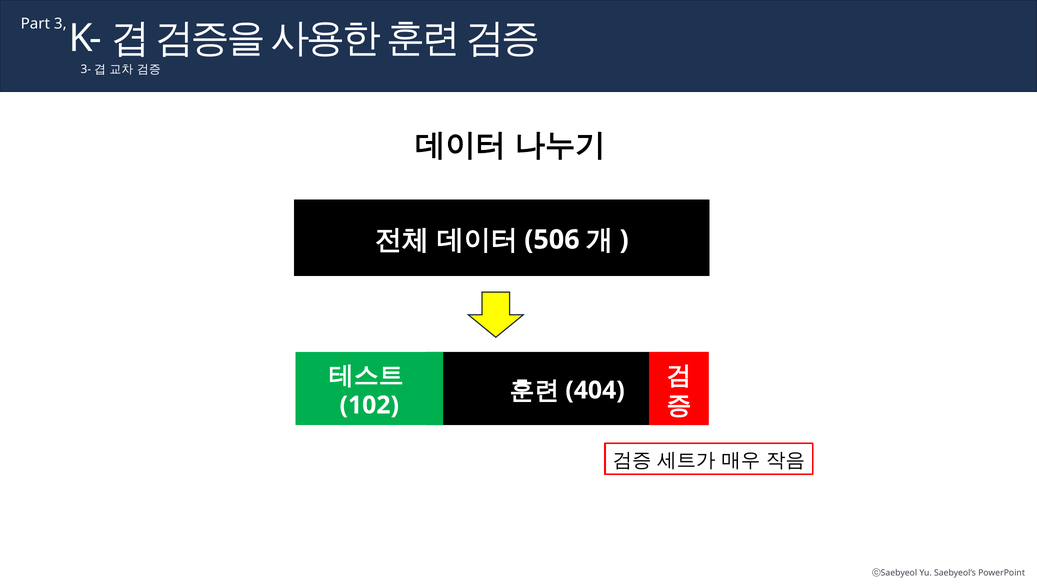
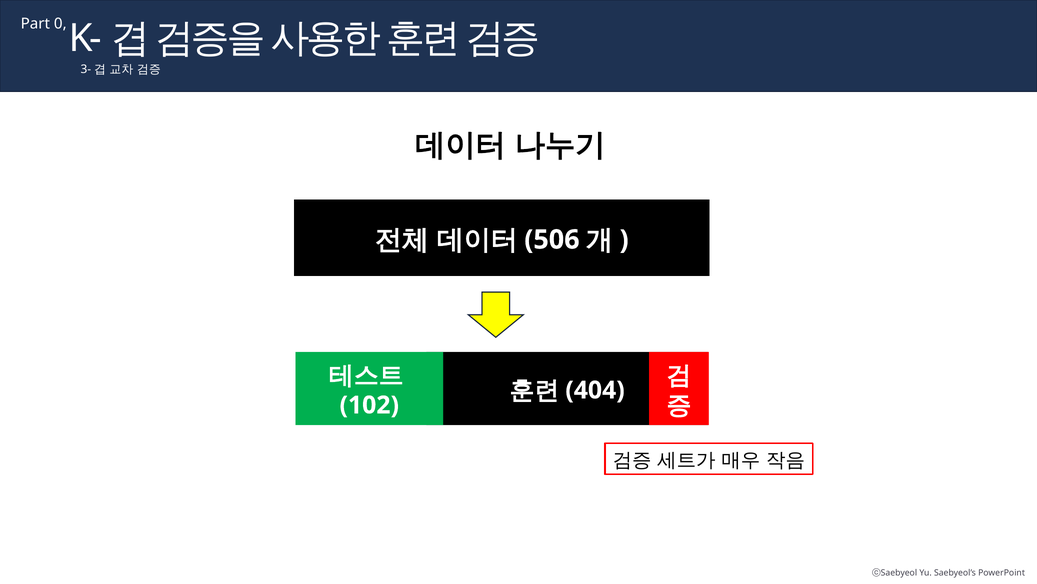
3: 3 -> 0
